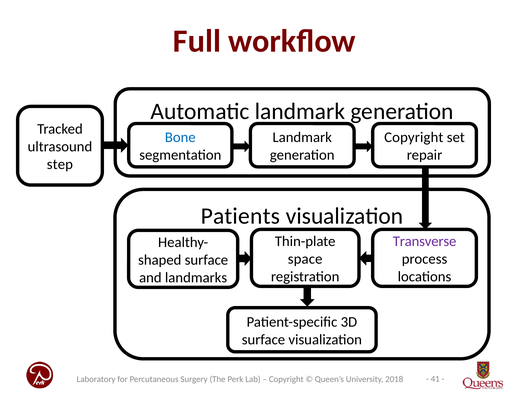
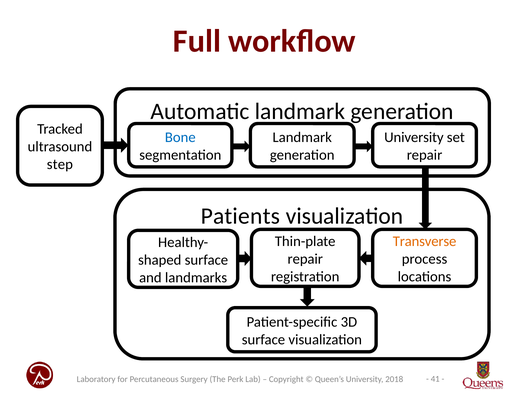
Copyright at (414, 137): Copyright -> University
Transverse colour: purple -> orange
space at (305, 259): space -> repair
